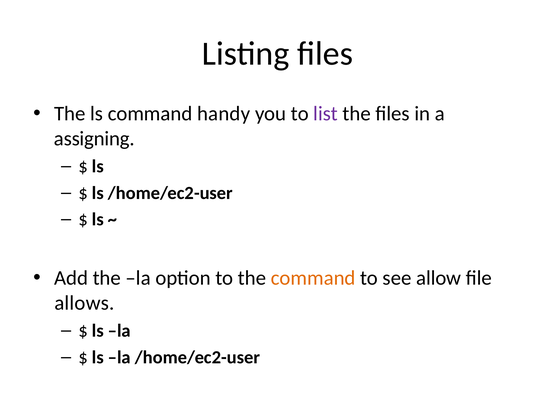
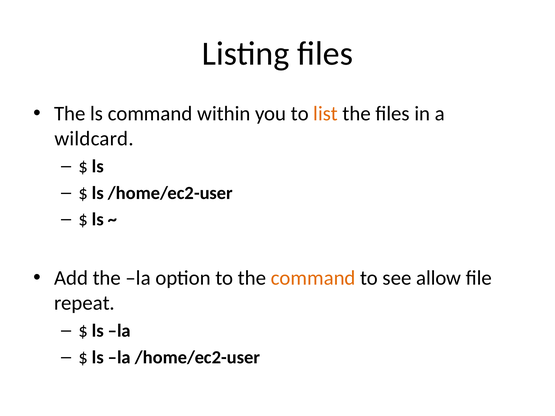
handy: handy -> within
list colour: purple -> orange
assigning: assigning -> wildcard
allows: allows -> repeat
